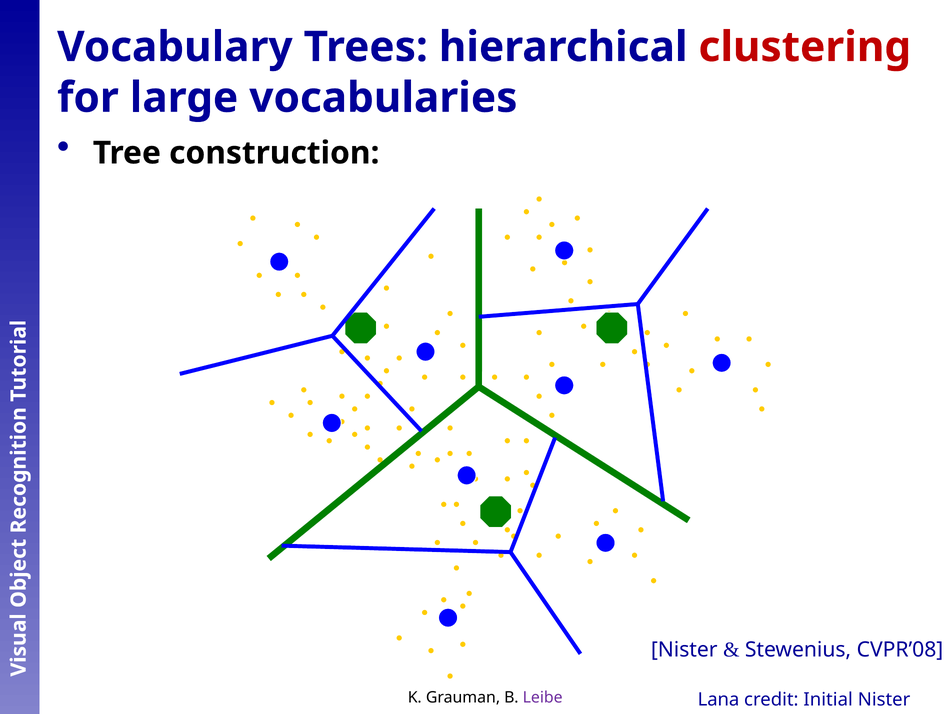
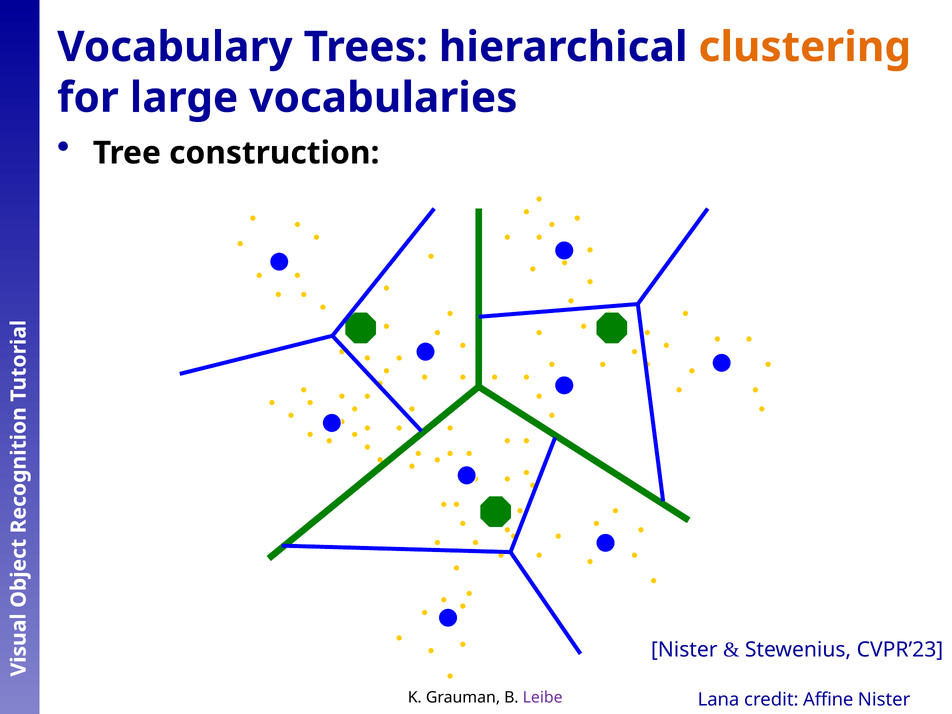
clustering colour: red -> orange
CVPR’08: CVPR’08 -> CVPR’23
Initial: Initial -> Affine
